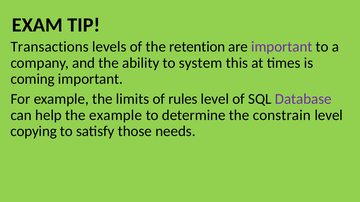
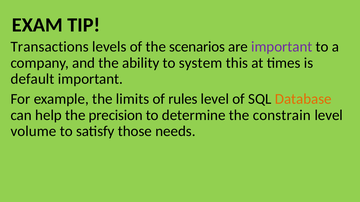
retention: retention -> scenarios
coming: coming -> default
Database colour: purple -> orange
the example: example -> precision
copying: copying -> volume
